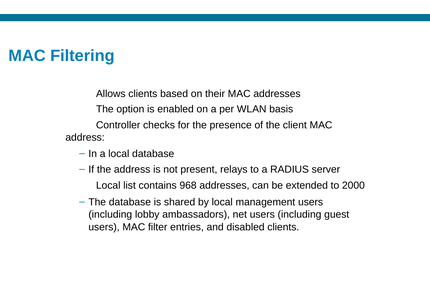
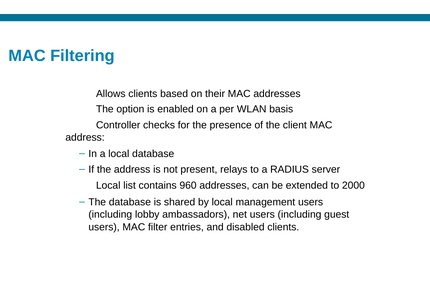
968: 968 -> 960
